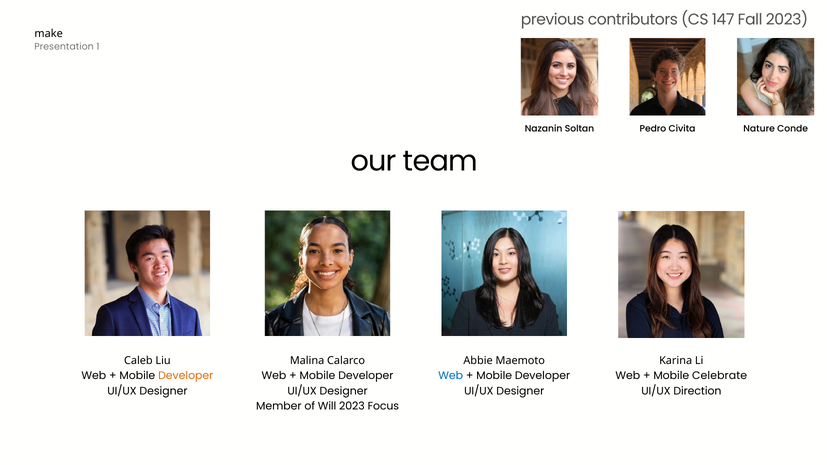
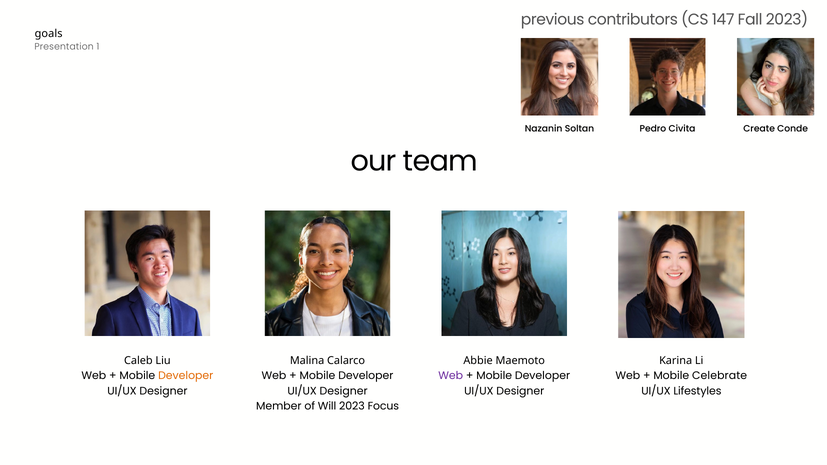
make: make -> goals
Nature: Nature -> Create
Web at (451, 376) colour: blue -> purple
Direction: Direction -> Lifestyles
